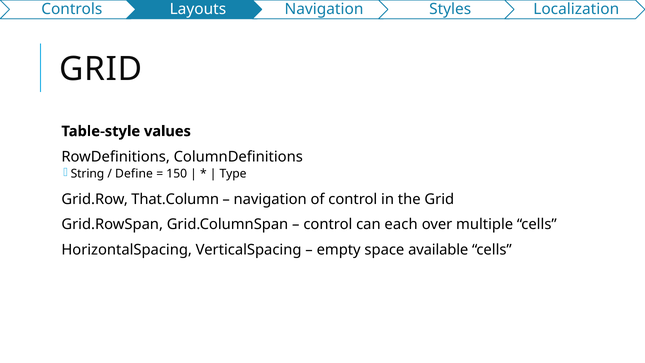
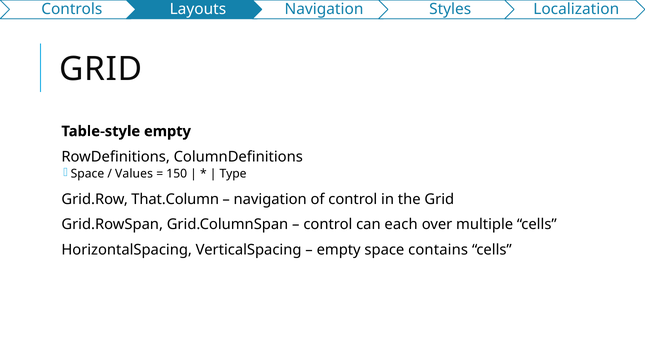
Table-style values: values -> empty
String at (87, 174): String -> Space
Define: Define -> Values
available: available -> contains
